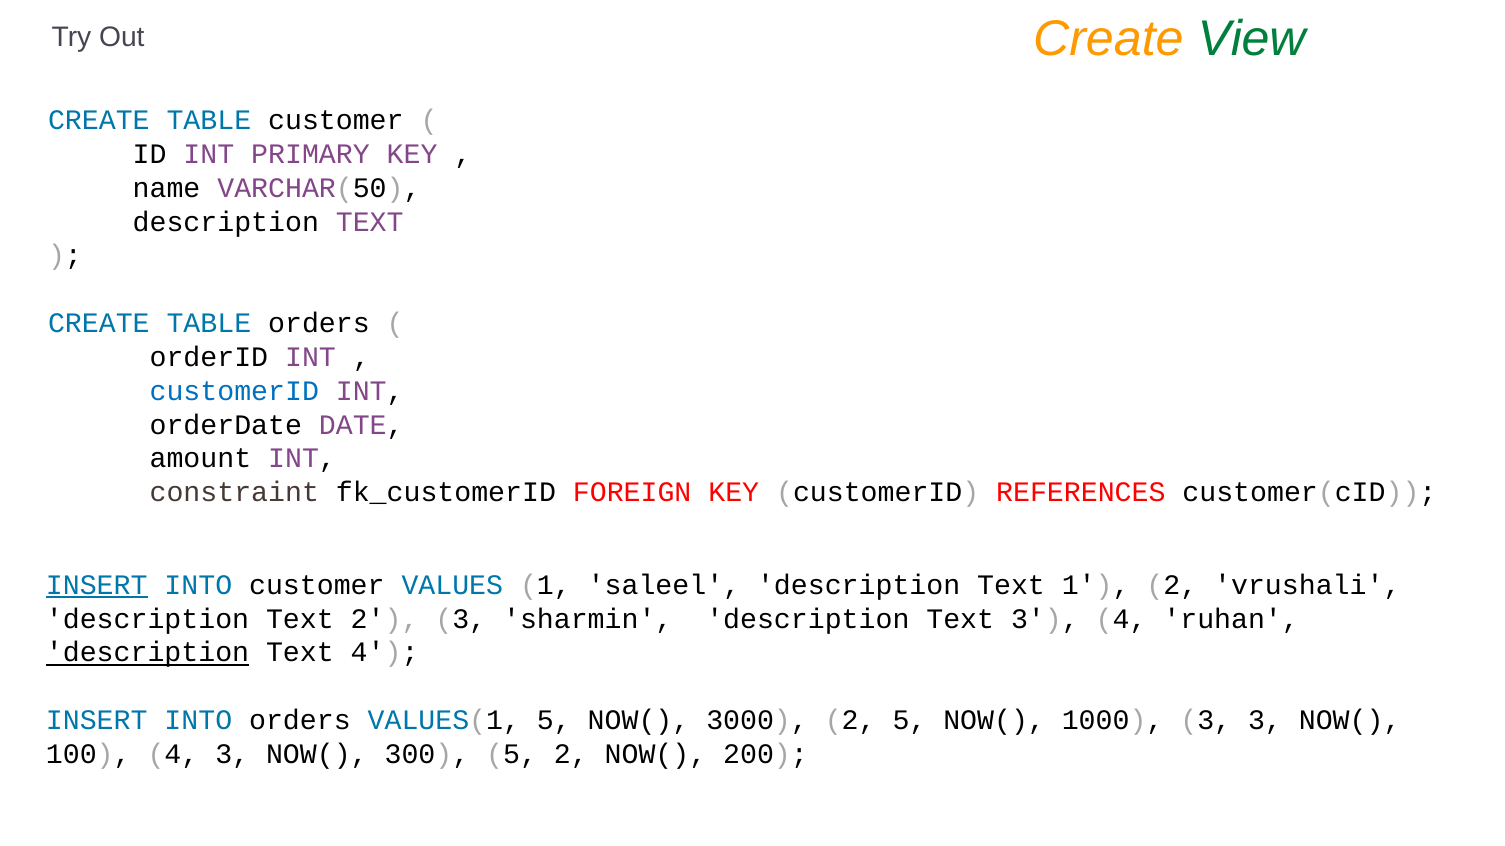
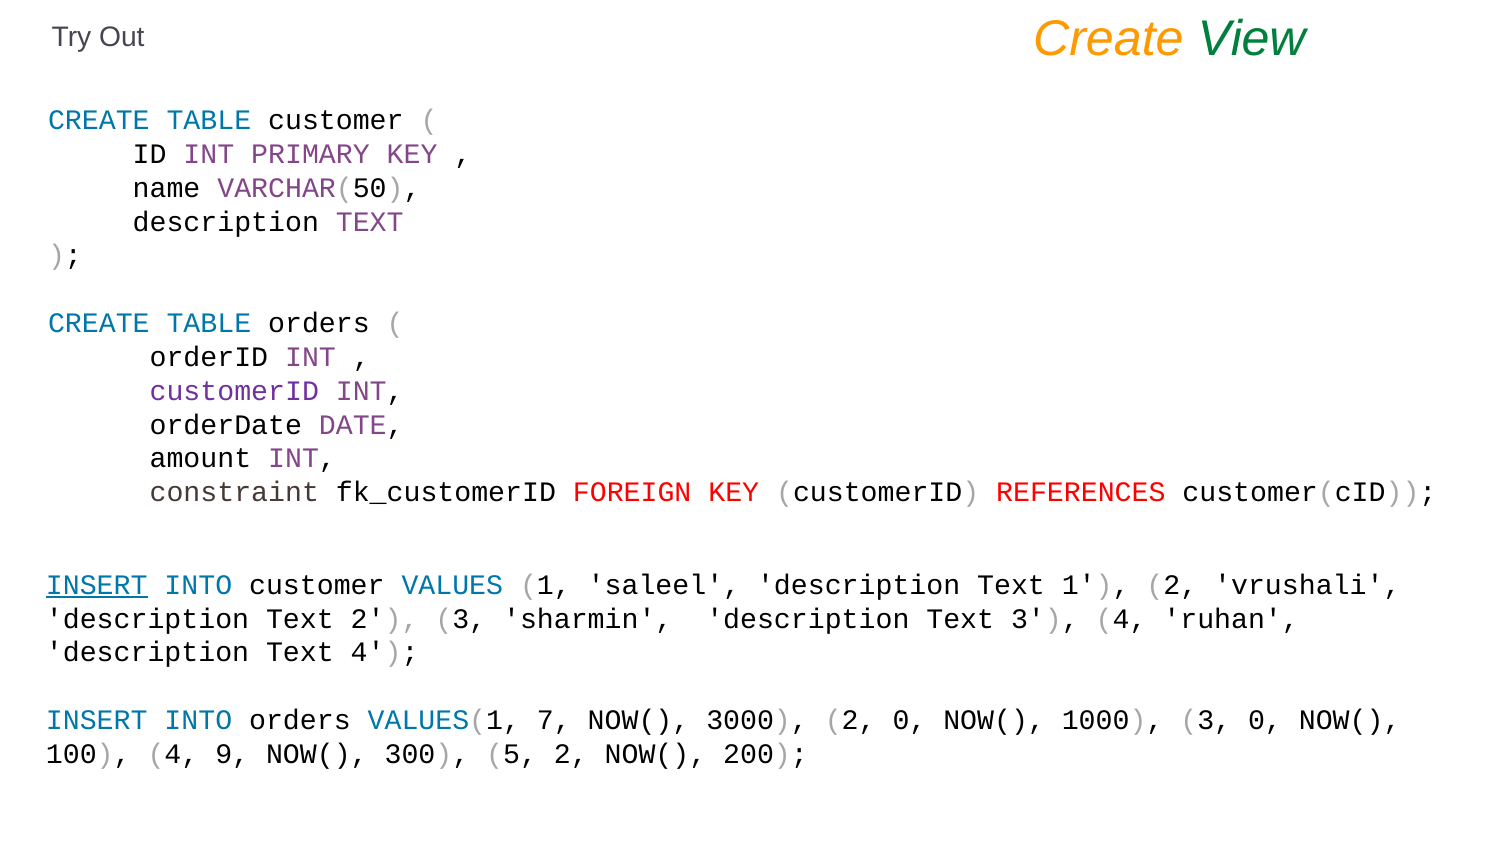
customerID at (234, 391) colour: blue -> purple
description at (148, 653) underline: present -> none
VALUES(1 5: 5 -> 7
2 5: 5 -> 0
3 3: 3 -> 0
4 3: 3 -> 9
